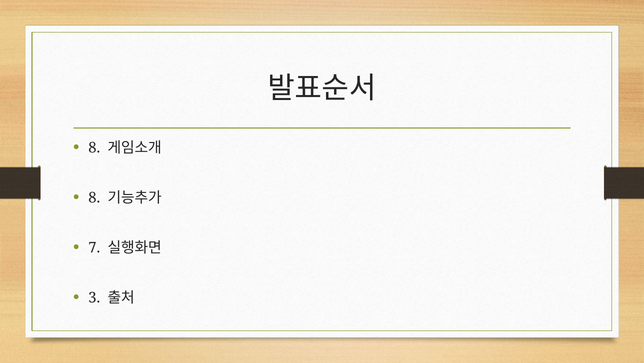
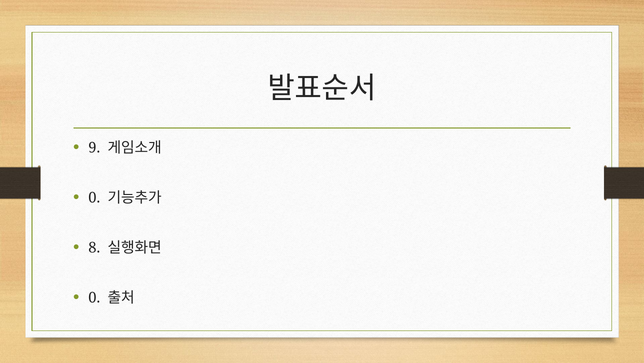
8 at (94, 147): 8 -> 9
8 at (94, 197): 8 -> 0
7: 7 -> 8
3 at (94, 297): 3 -> 0
